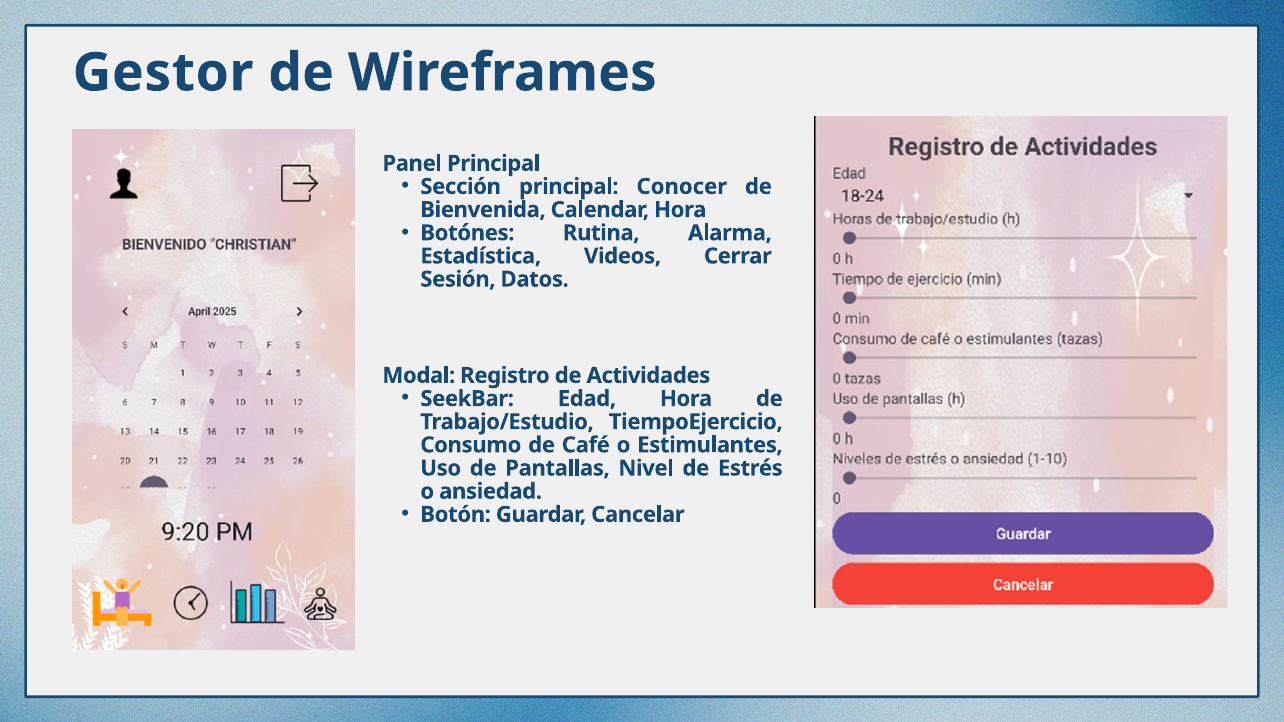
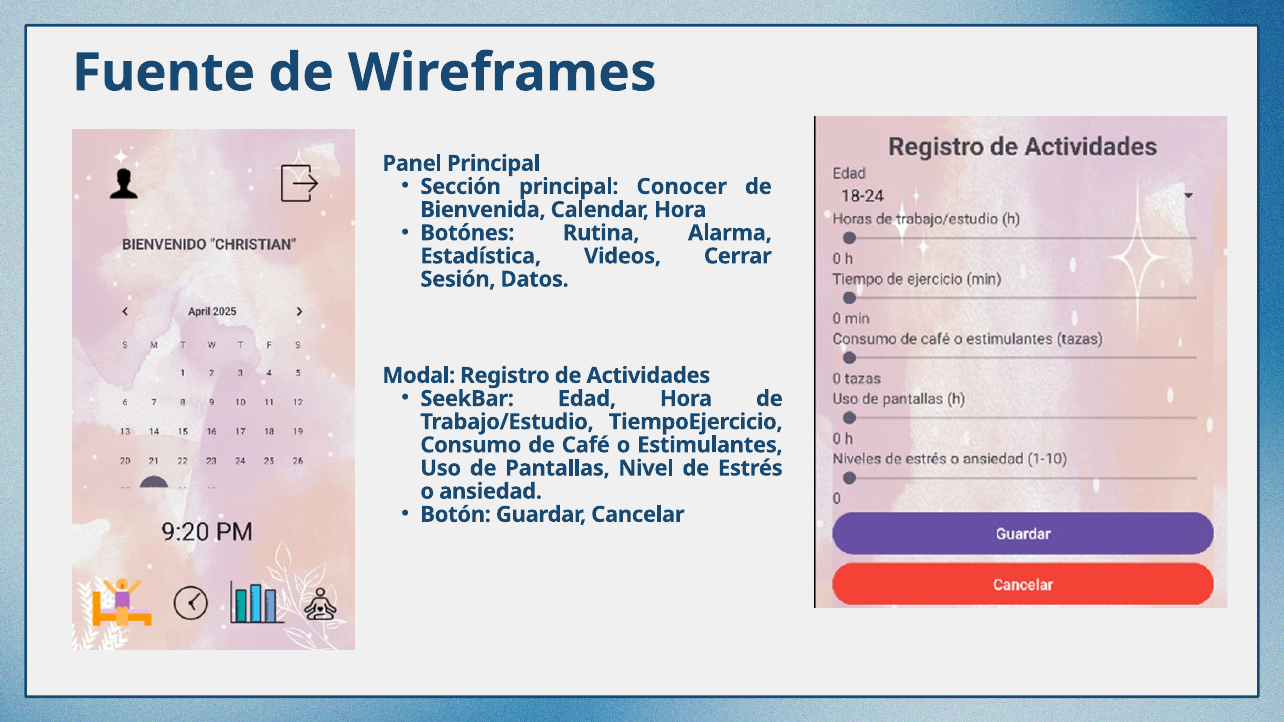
Gestor: Gestor -> Fuente
